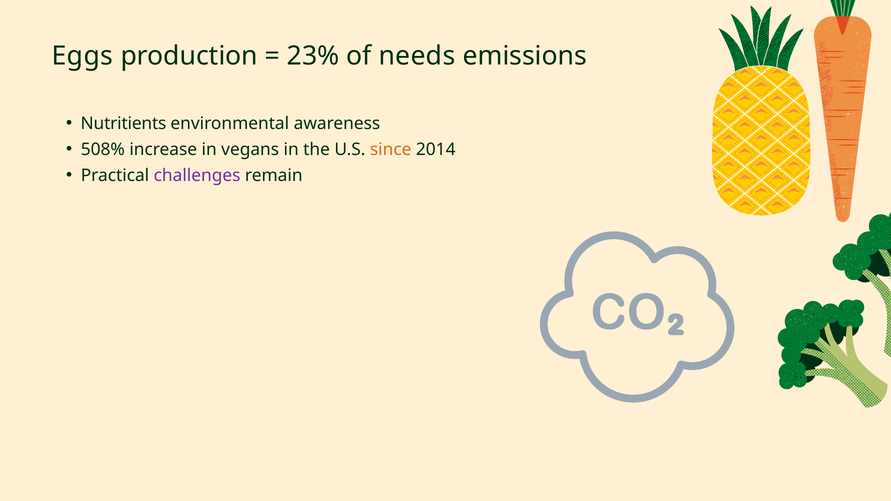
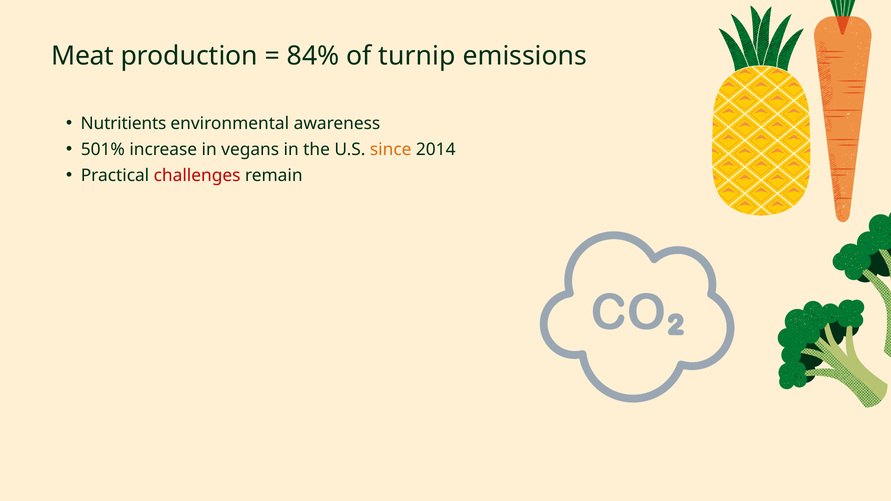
Eggs: Eggs -> Meat
23%: 23% -> 84%
needs: needs -> turnip
508%: 508% -> 501%
challenges colour: purple -> red
